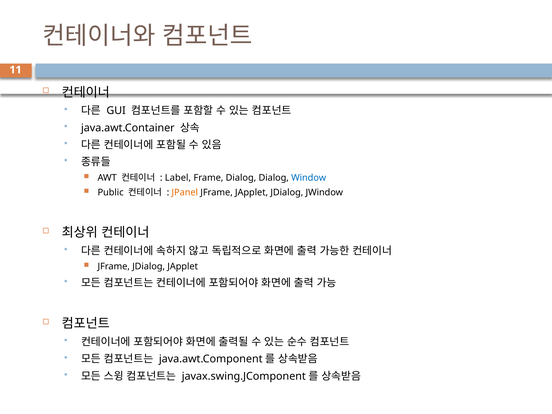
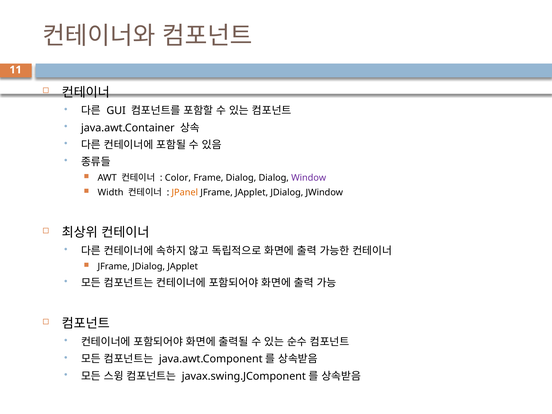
Label: Label -> Color
Window colour: blue -> purple
Public: Public -> Width
